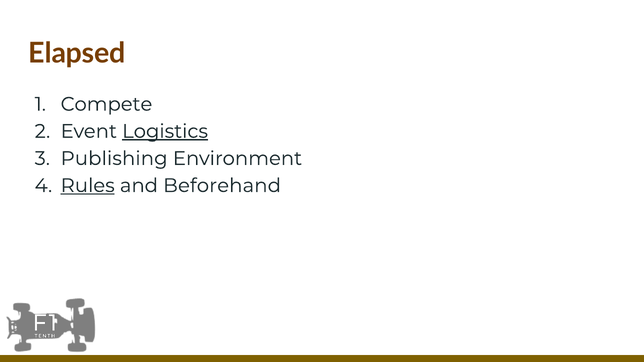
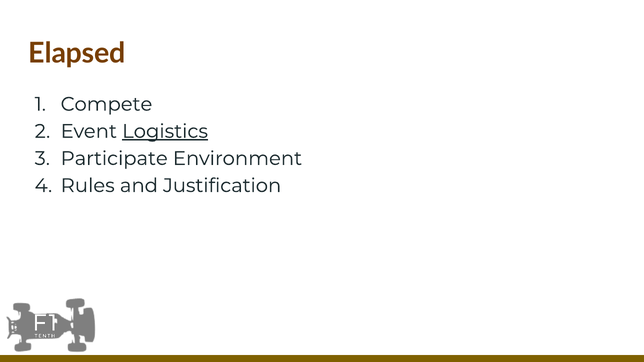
Publishing: Publishing -> Participate
Rules underline: present -> none
Beforehand: Beforehand -> Justification
